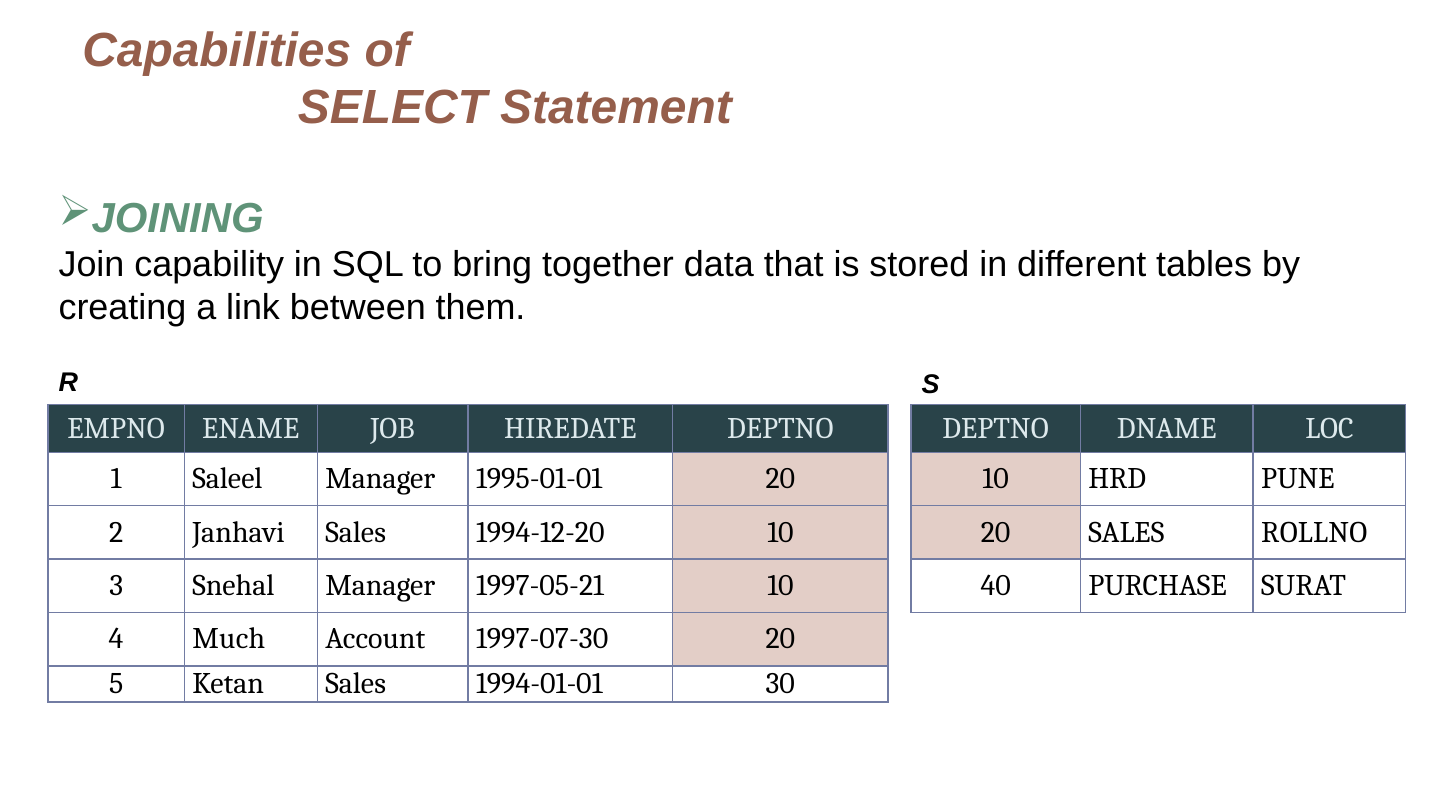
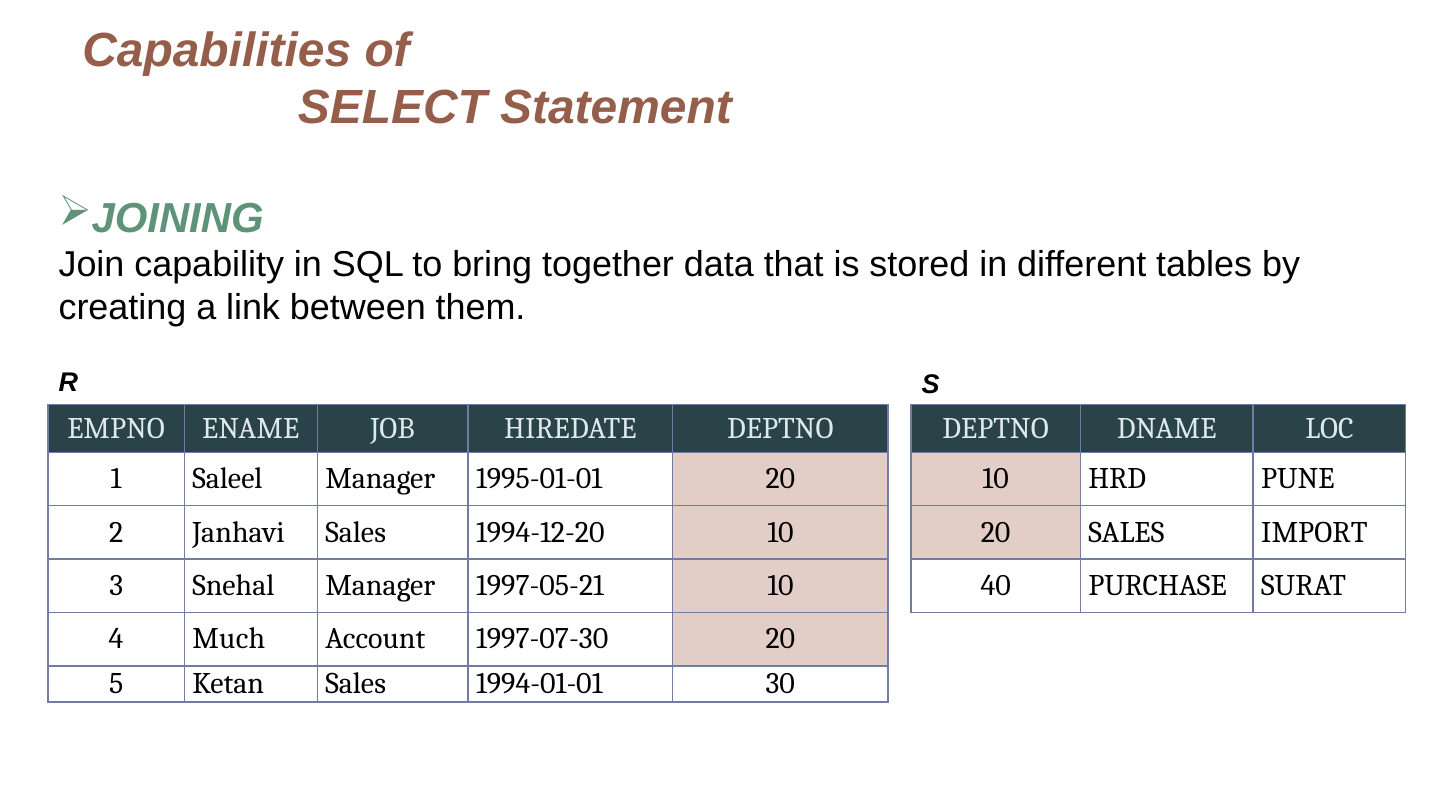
ROLLNO: ROLLNO -> IMPORT
